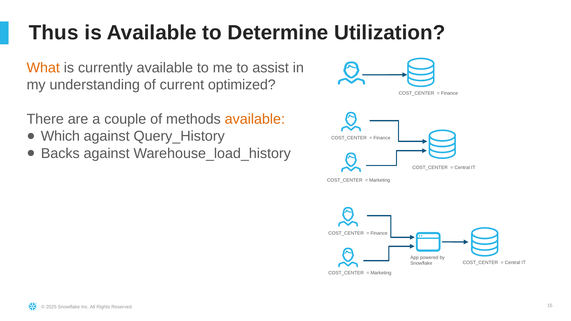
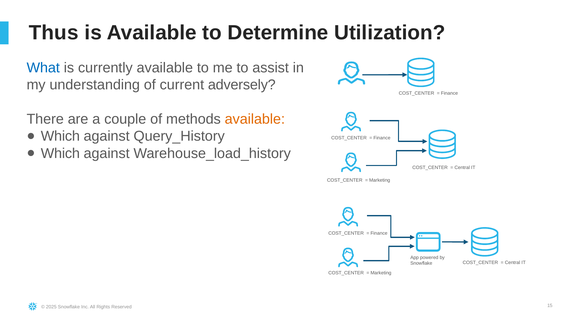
What colour: orange -> blue
optimized: optimized -> adversely
Backs at (60, 153): Backs -> Which
